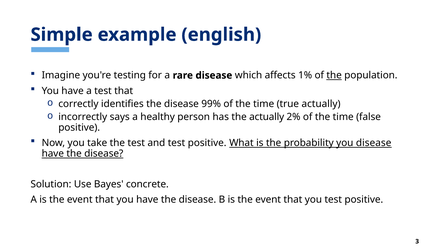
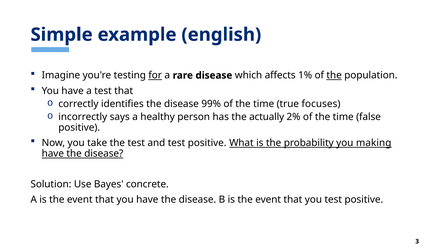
for underline: none -> present
true actually: actually -> focuses
you disease: disease -> making
